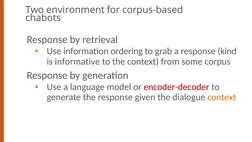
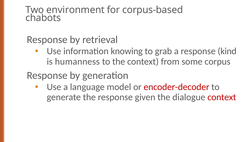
ordering: ordering -> knowing
informative: informative -> humanness
context at (222, 97) colour: orange -> red
